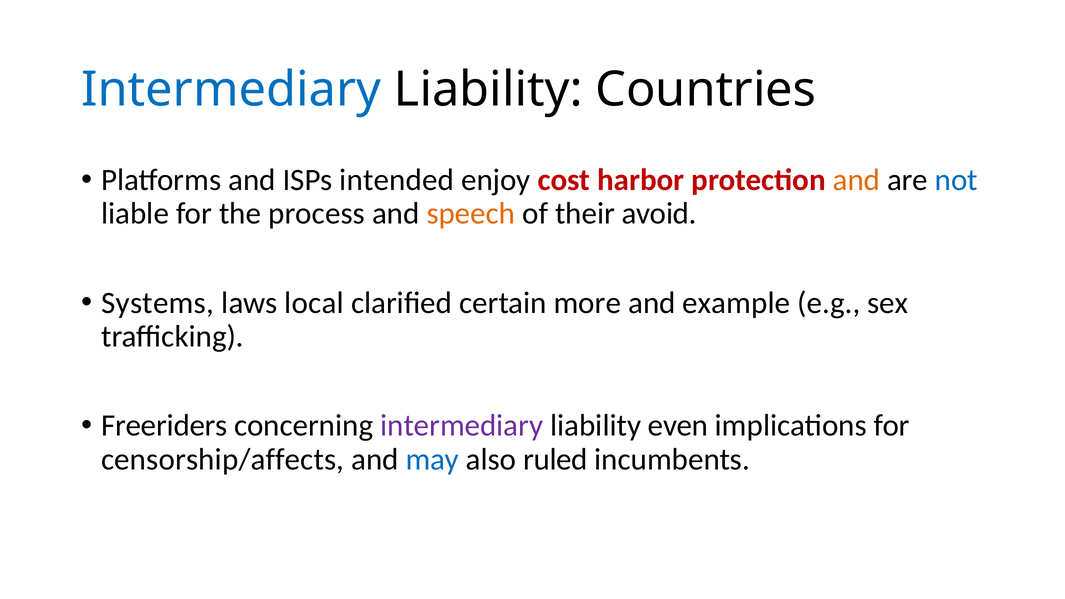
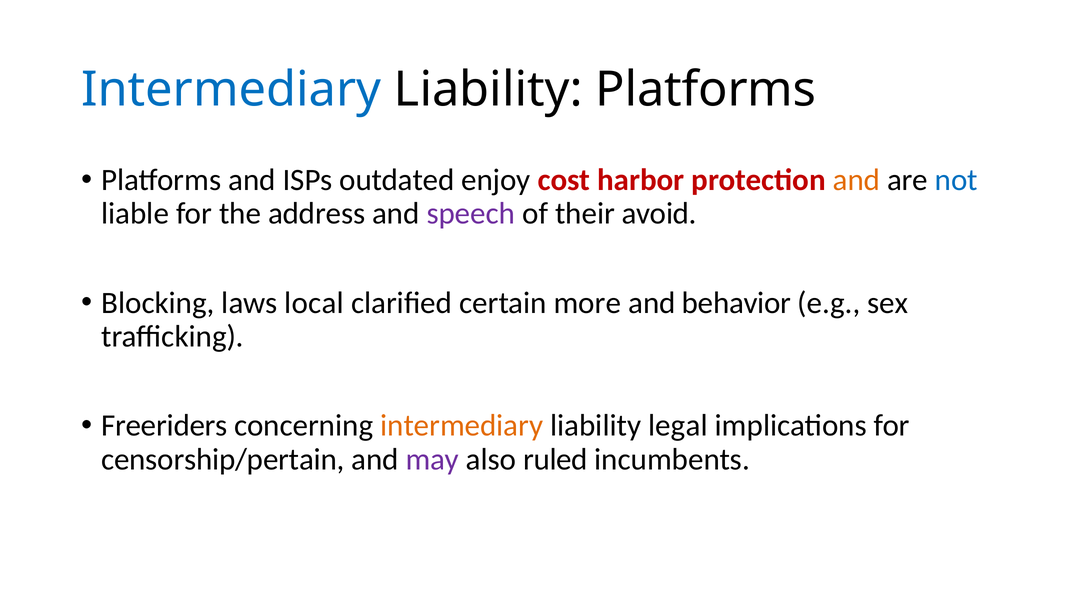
Liability Countries: Countries -> Platforms
intended: intended -> outdated
process: process -> address
speech colour: orange -> purple
Systems: Systems -> Blocking
example: example -> behavior
intermediary at (462, 426) colour: purple -> orange
even: even -> legal
censorship/affects: censorship/affects -> censorship/pertain
may colour: blue -> purple
